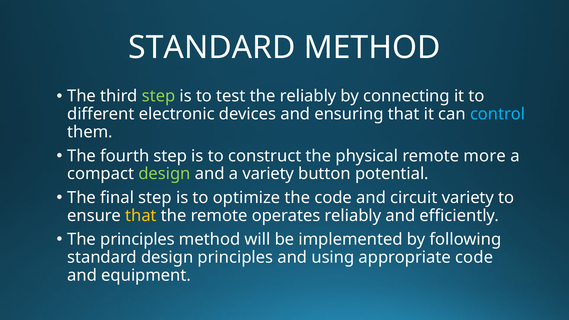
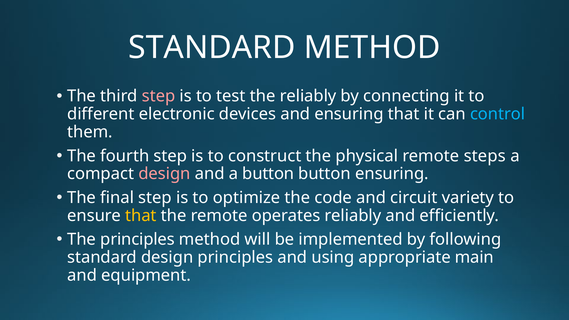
step at (159, 96) colour: light green -> pink
more: more -> steps
design at (164, 174) colour: light green -> pink
a variety: variety -> button
button potential: potential -> ensuring
appropriate code: code -> main
